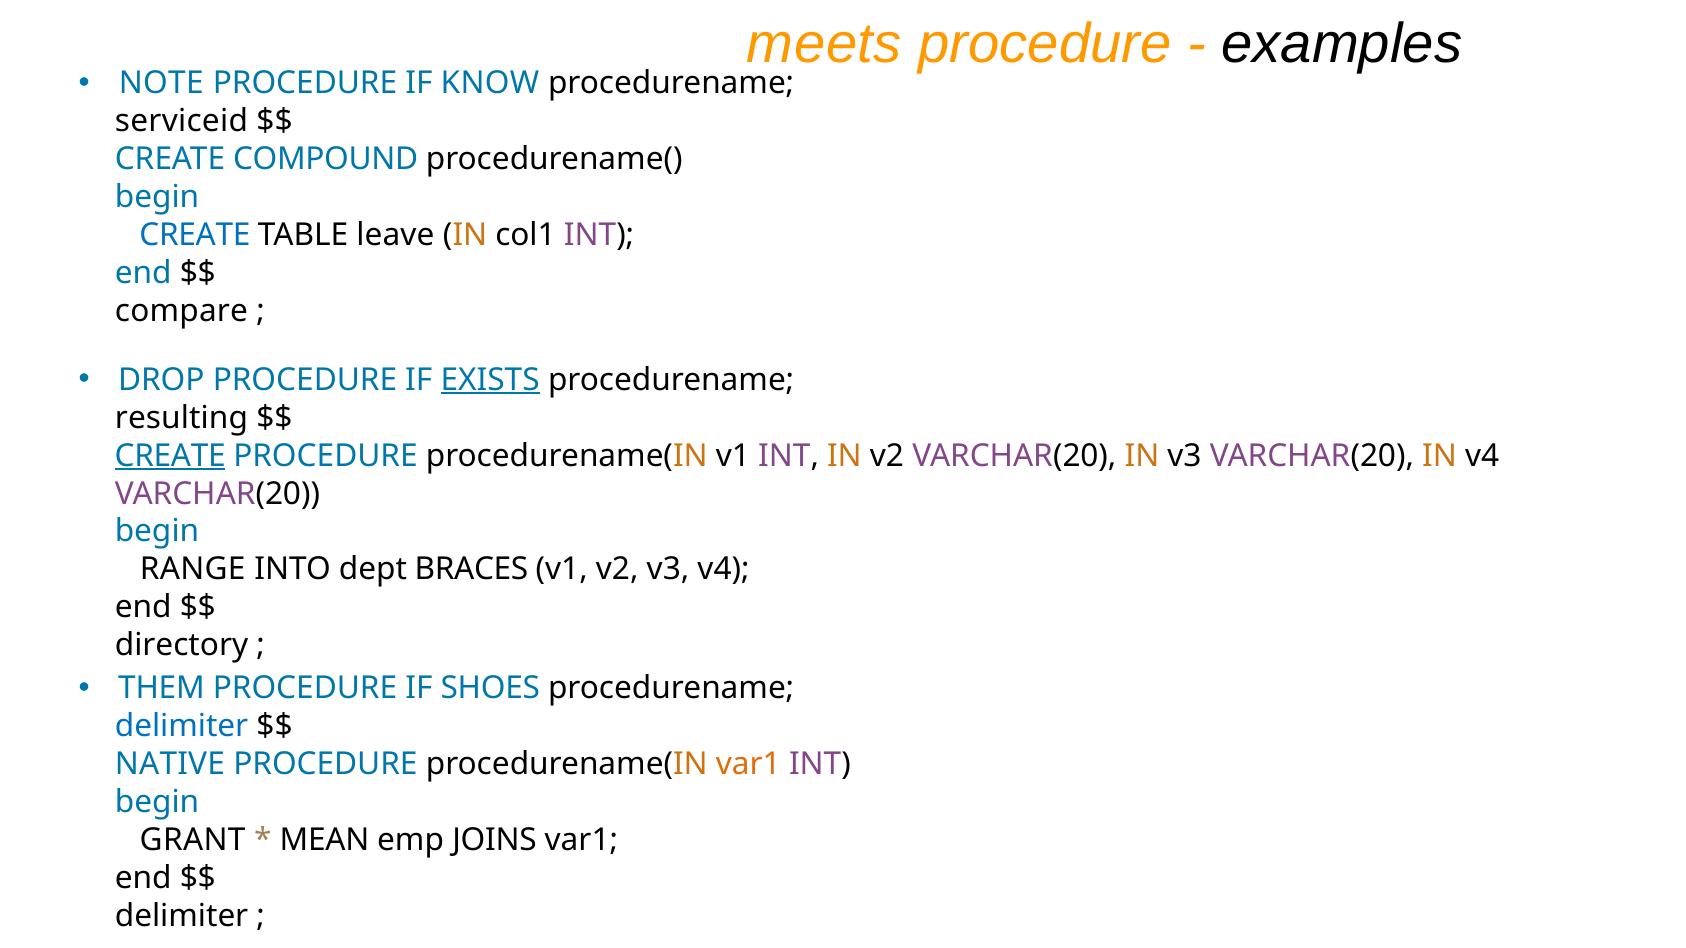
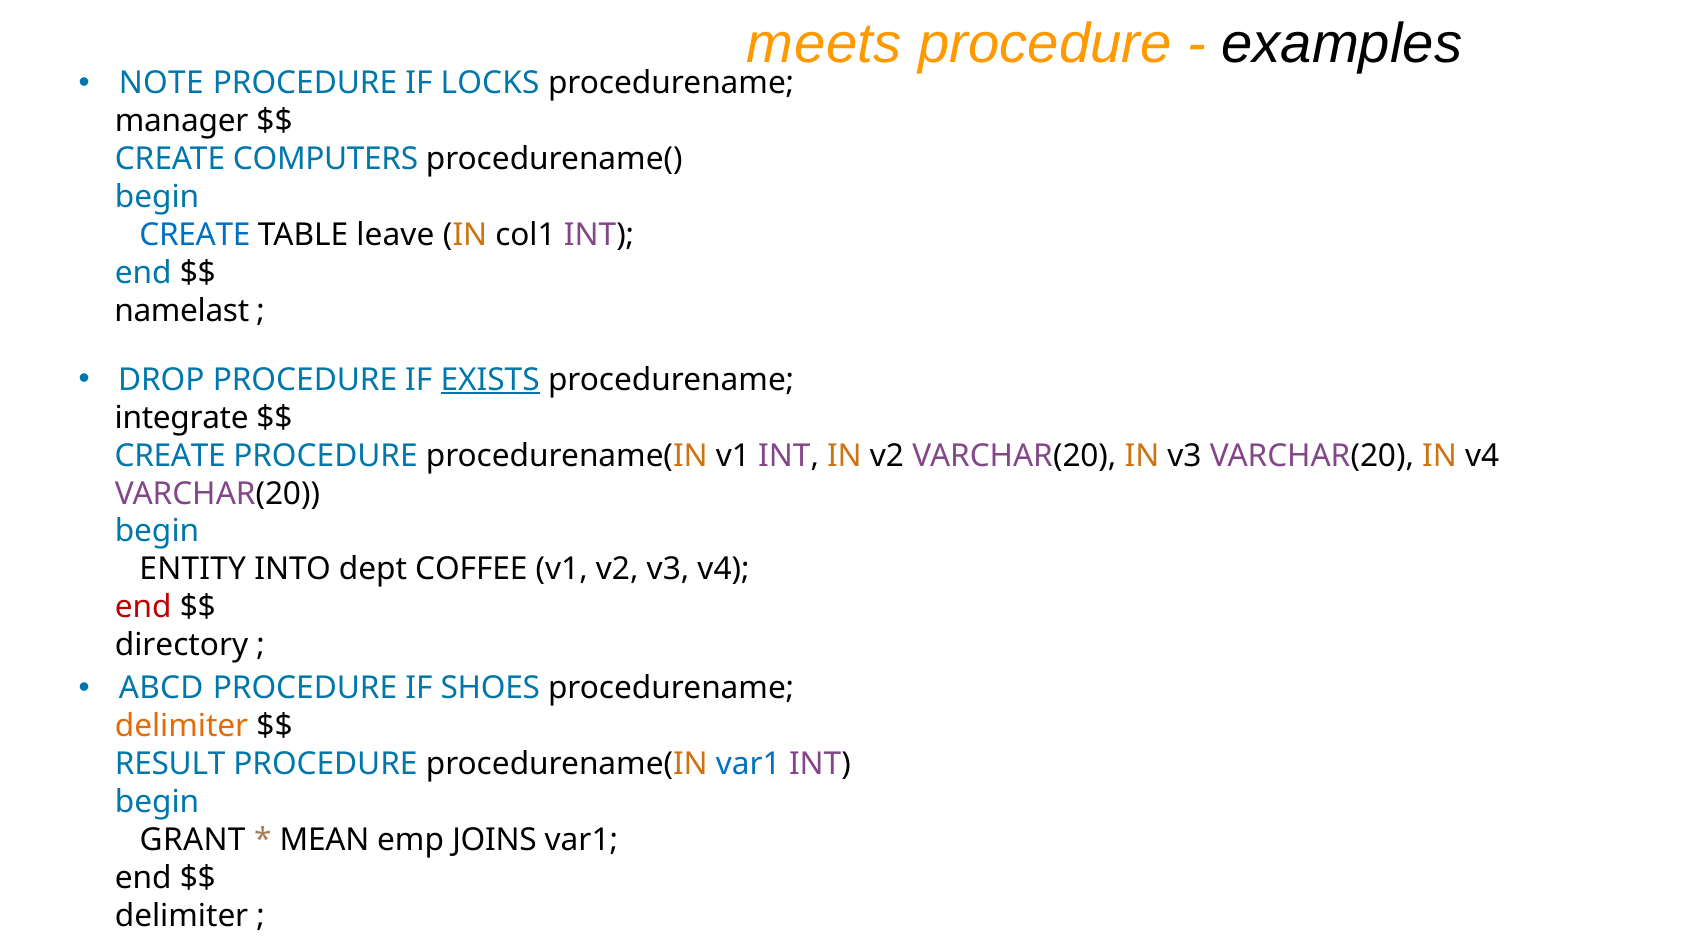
KNOW: KNOW -> LOCKS
serviceid: serviceid -> manager
COMPOUND: COMPOUND -> COMPUTERS
compare: compare -> namelast
resulting: resulting -> integrate
CREATE at (170, 456) underline: present -> none
RANGE: RANGE -> ENTITY
BRACES: BRACES -> COFFEE
end at (143, 608) colour: black -> red
THEM: THEM -> ABCD
delimiter at (182, 727) colour: blue -> orange
NATIVE: NATIVE -> RESULT
var1 at (748, 764) colour: orange -> blue
